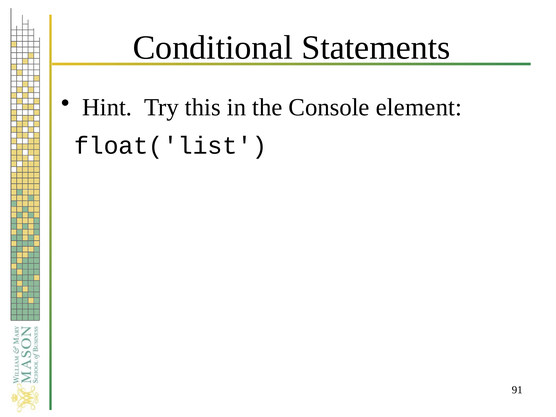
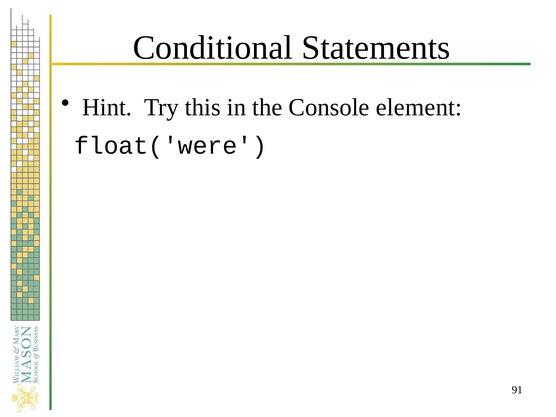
float('list: float('list -> float('were
